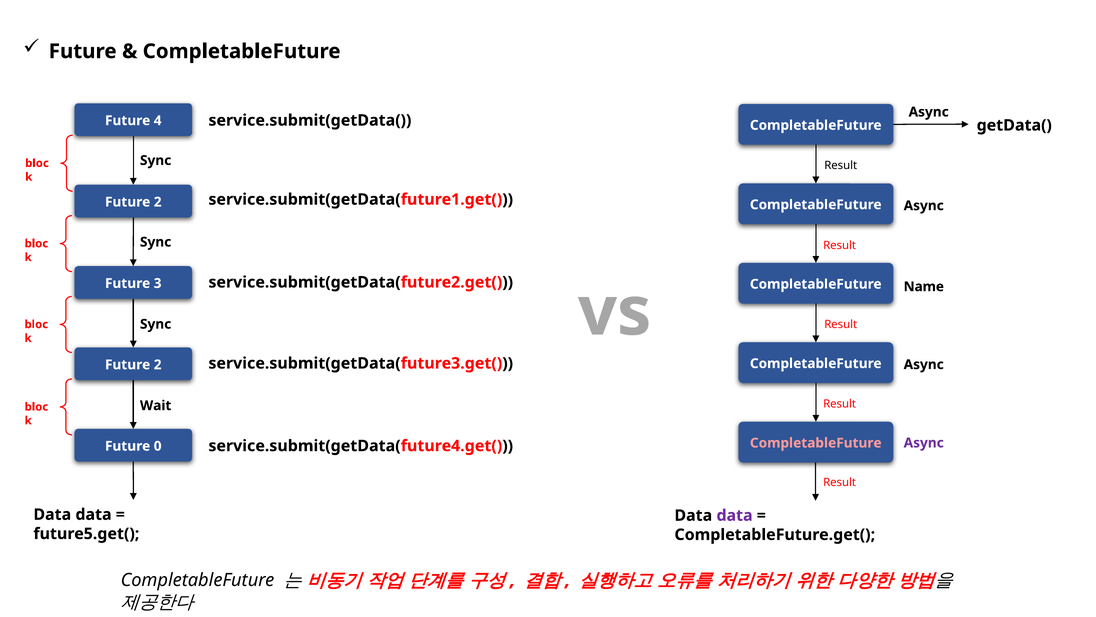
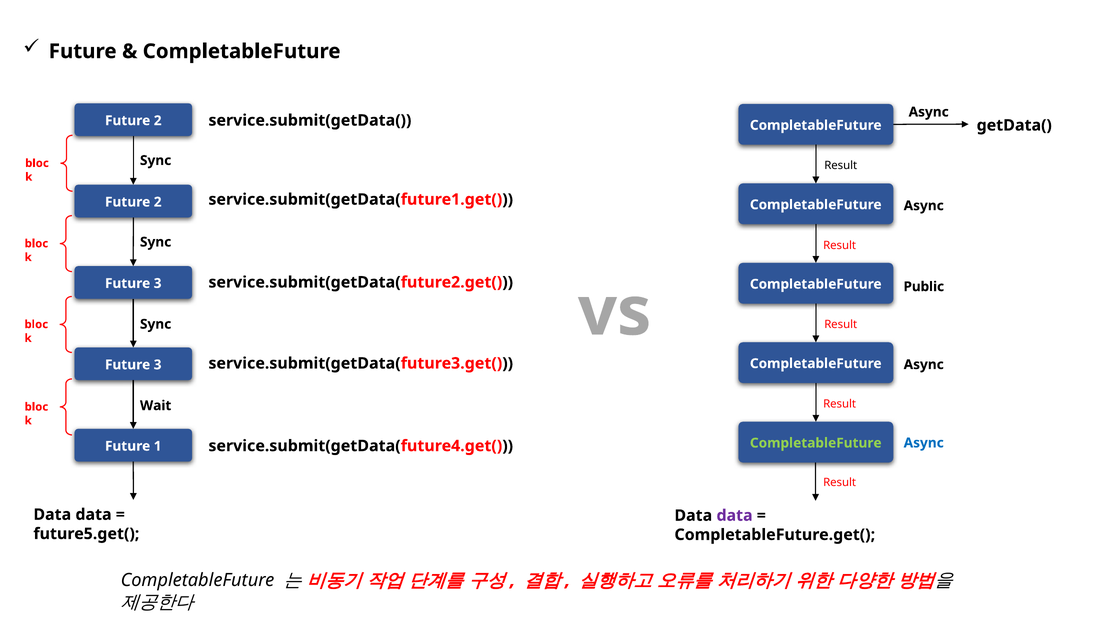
4 at (158, 121): 4 -> 2
Name: Name -> Public
2 at (158, 364): 2 -> 3
Async at (924, 443) colour: purple -> blue
CompletableFuture at (816, 443) colour: pink -> light green
0: 0 -> 1
